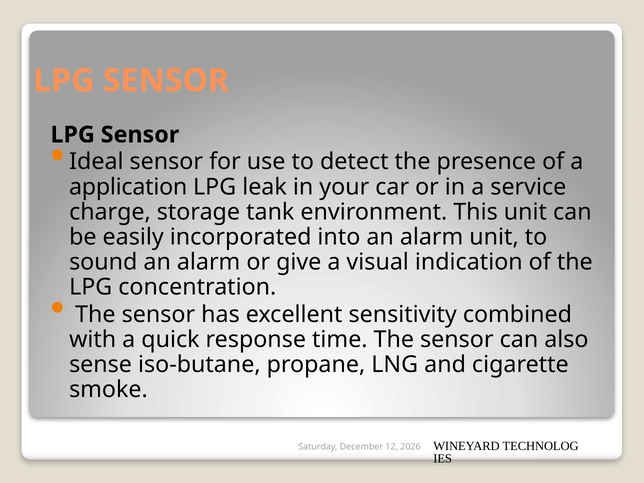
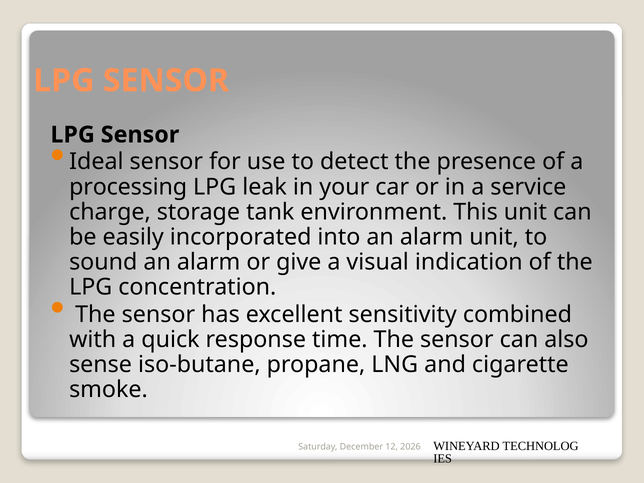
application: application -> processing
